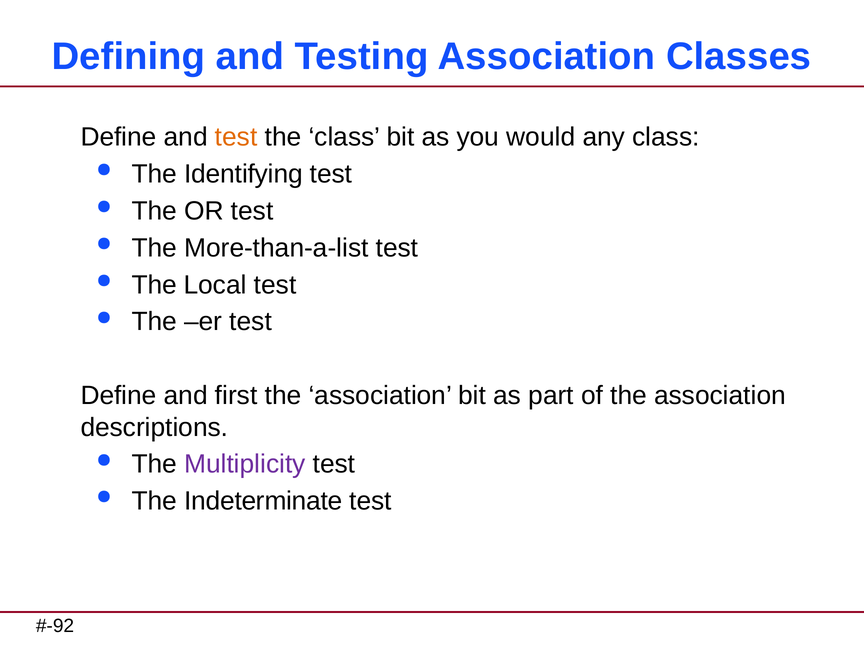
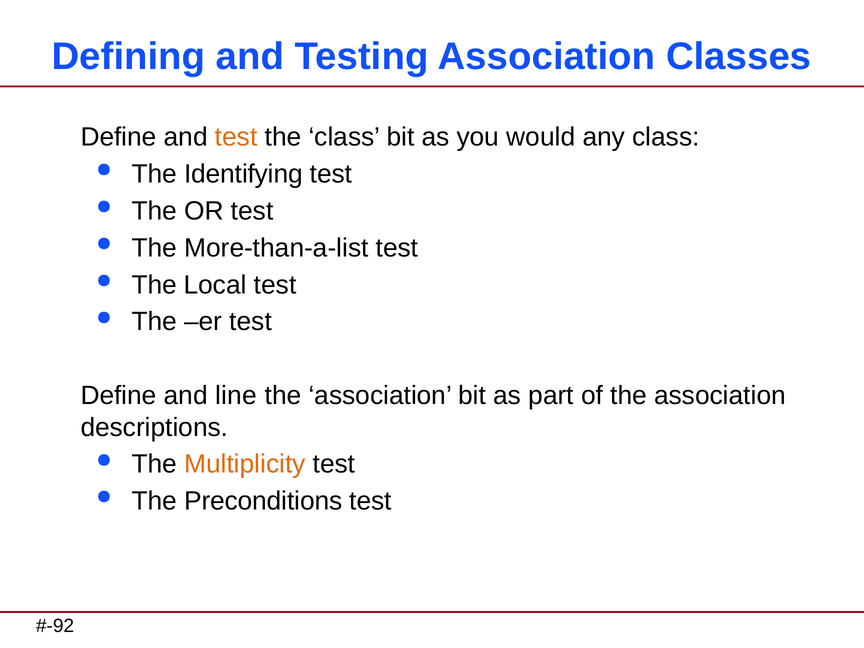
first: first -> line
Multiplicity colour: purple -> orange
Indeterminate: Indeterminate -> Preconditions
